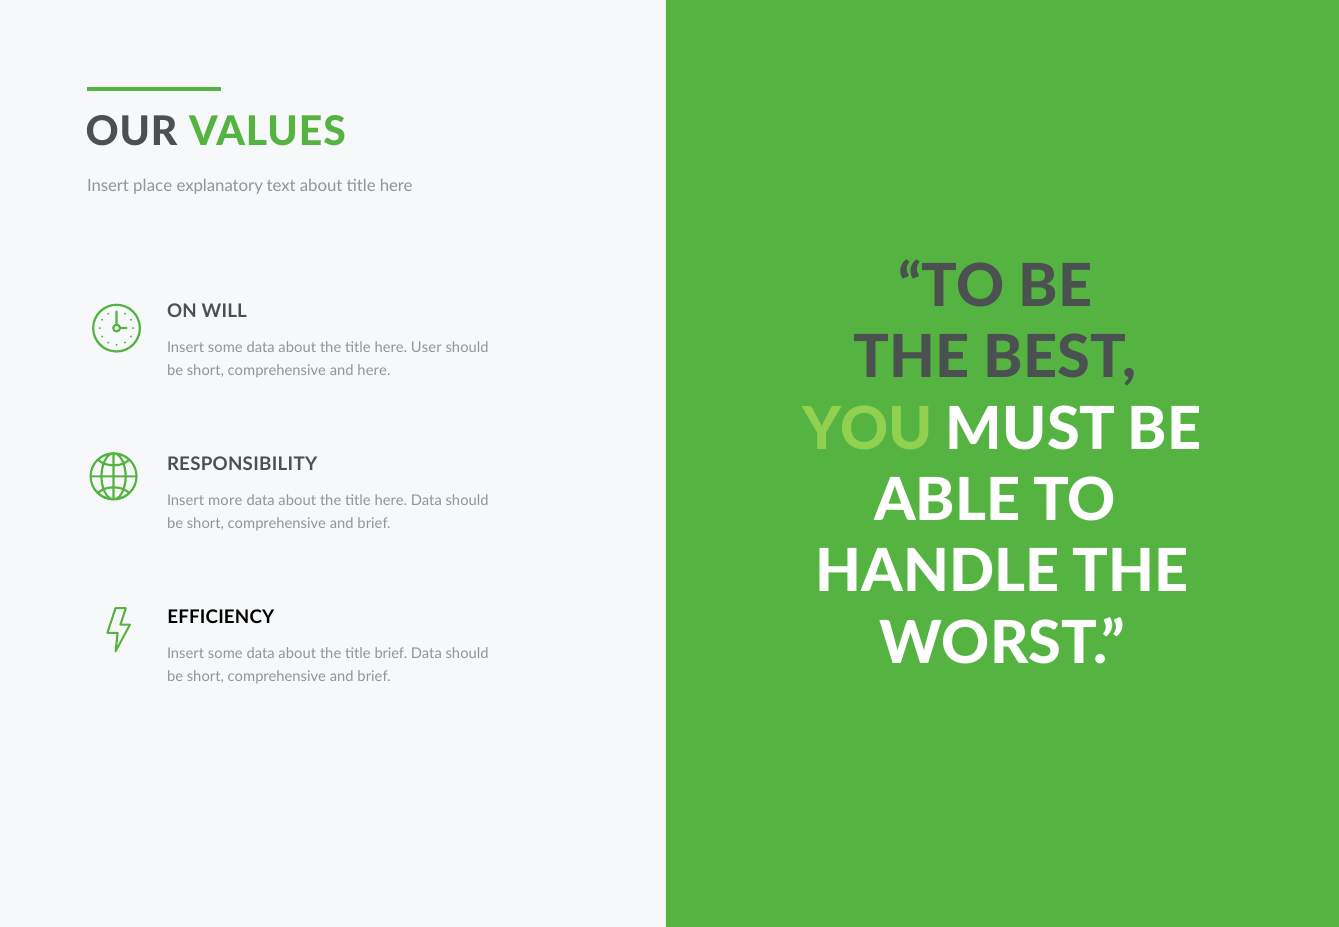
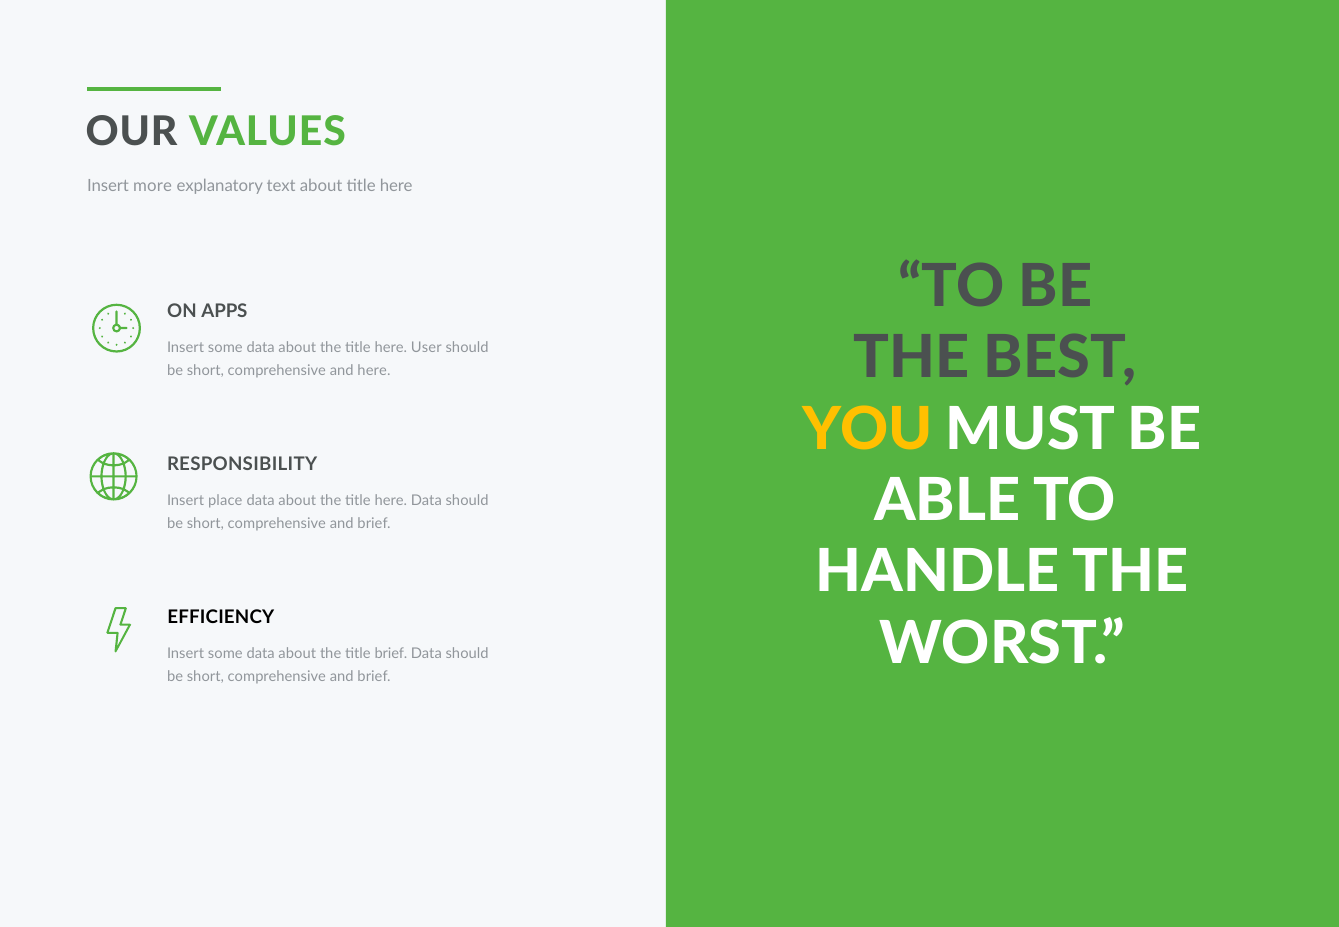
place: place -> more
WILL: WILL -> APPS
YOU colour: light green -> yellow
more: more -> place
